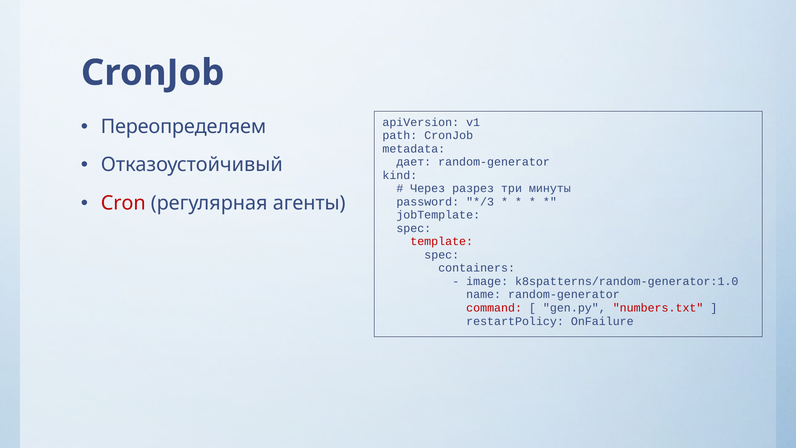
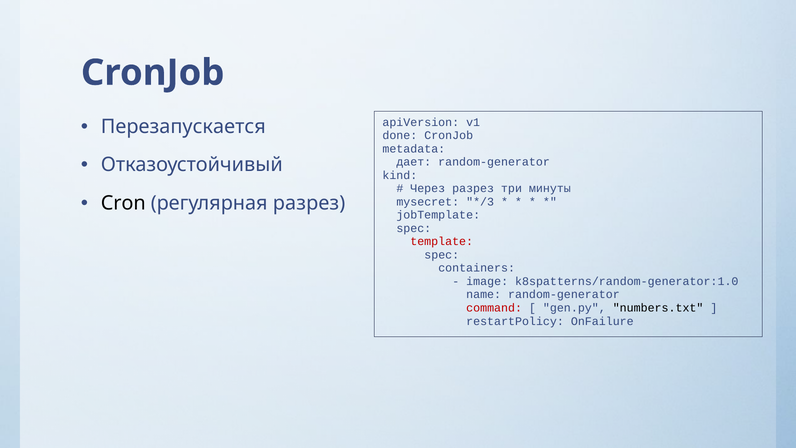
Переопределяем: Переопределяем -> Перезапускается
path: path -> done
Cron colour: red -> black
регулярная агенты: агенты -> разрез
password: password -> mysecret
numbers.txt colour: red -> black
